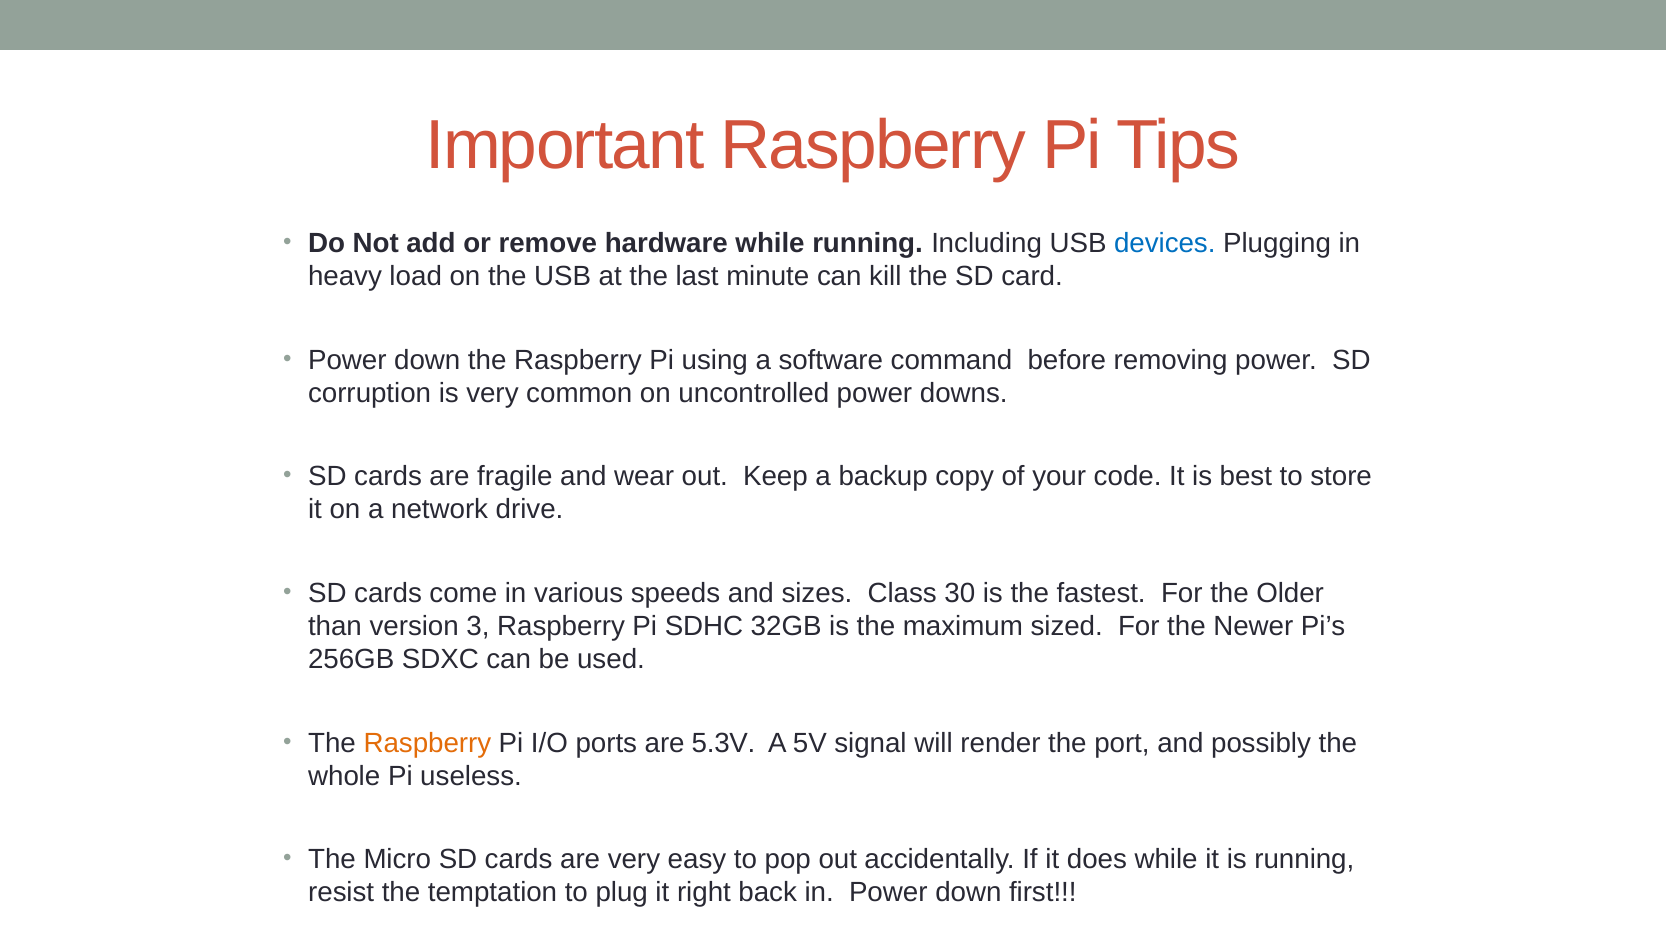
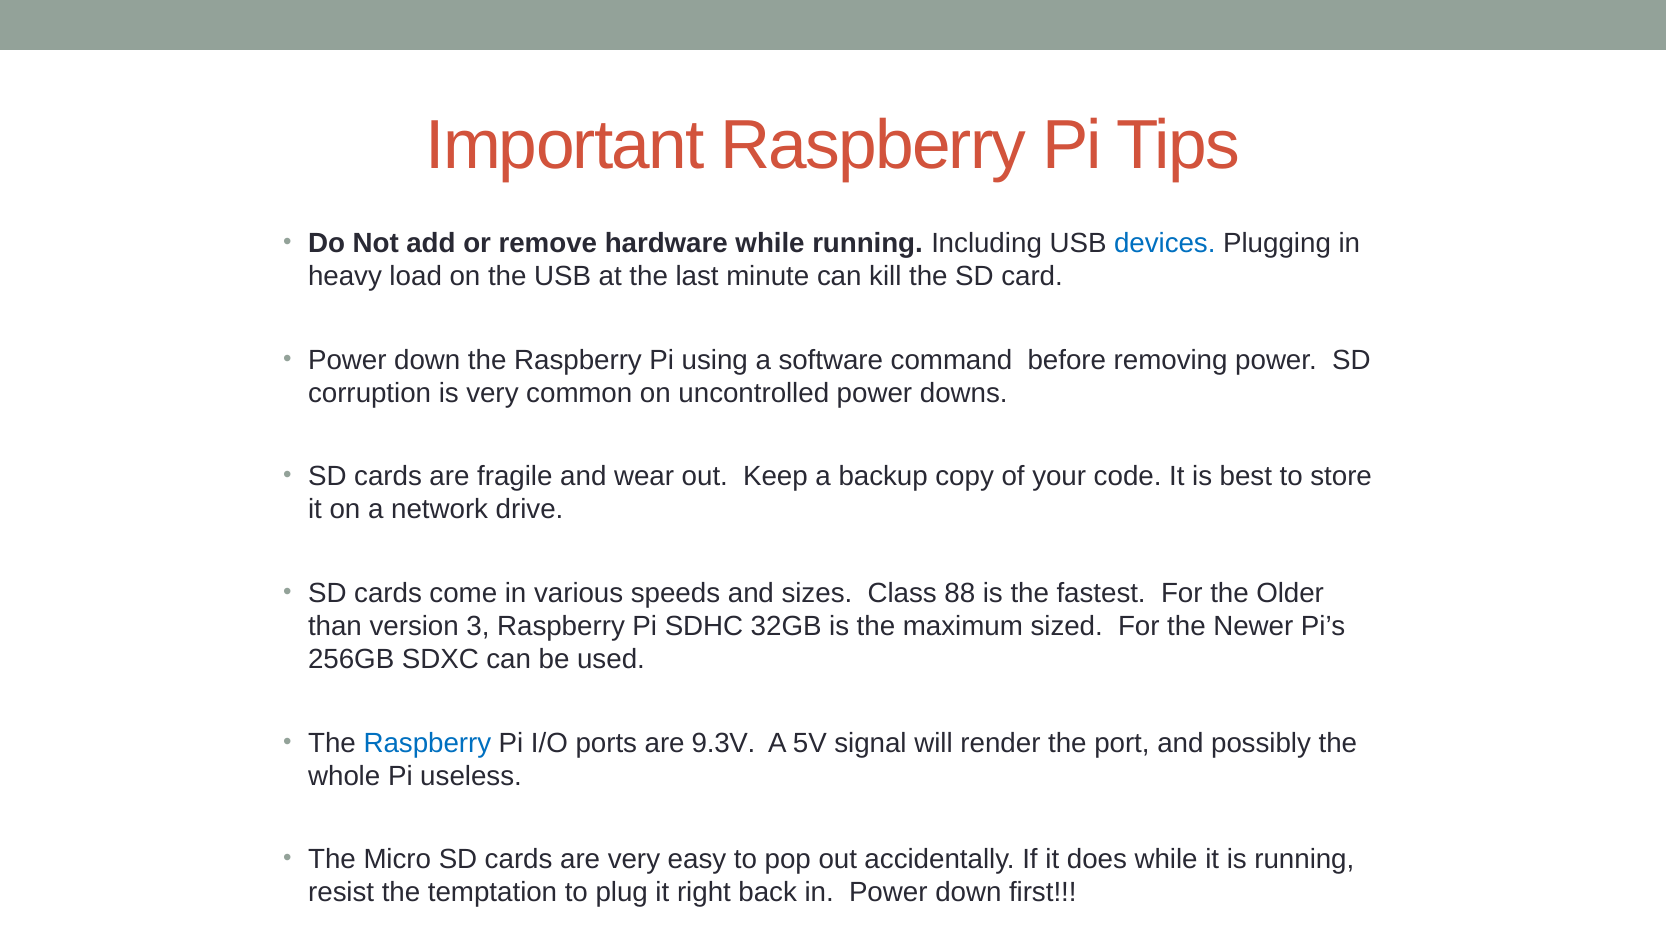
30: 30 -> 88
Raspberry at (427, 743) colour: orange -> blue
5.3V: 5.3V -> 9.3V
